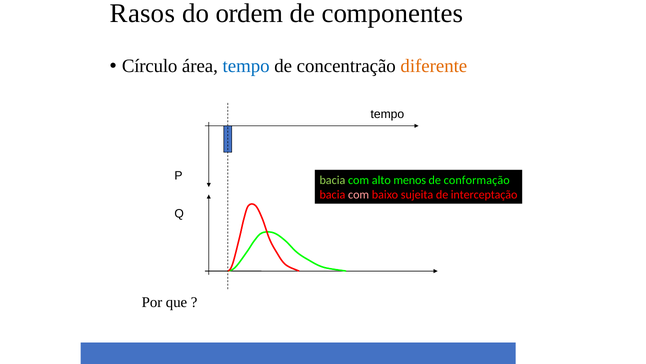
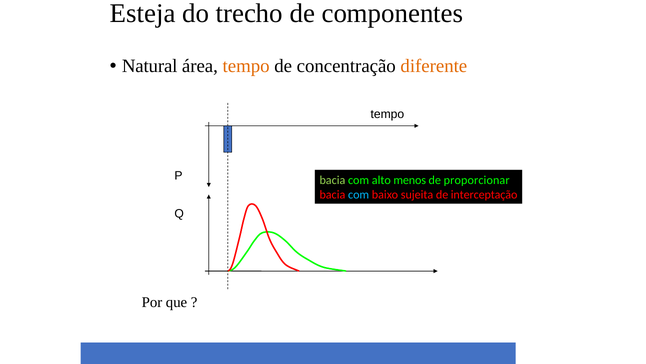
Rasos: Rasos -> Esteja
ordem: ordem -> trecho
Círculo: Círculo -> Natural
tempo at (246, 66) colour: blue -> orange
conformação: conformação -> proporcionar
com at (359, 195) colour: pink -> light blue
